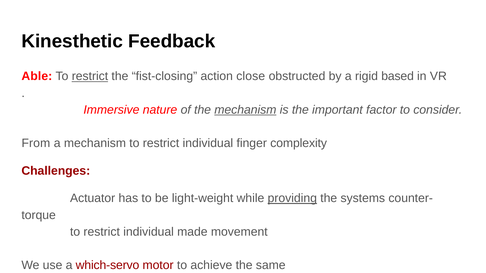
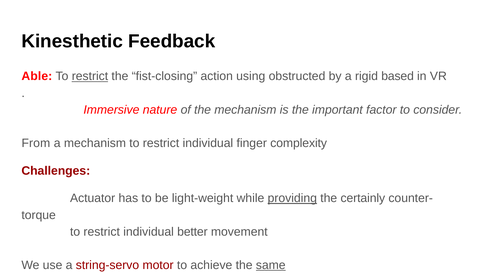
close: close -> using
mechanism at (245, 110) underline: present -> none
systems: systems -> certainly
made: made -> better
which-servo: which-servo -> string-servo
same underline: none -> present
